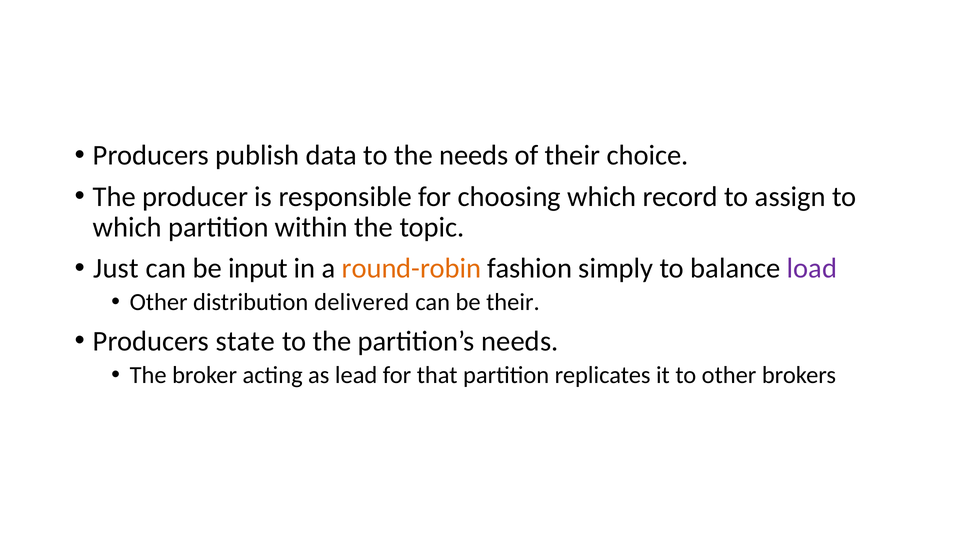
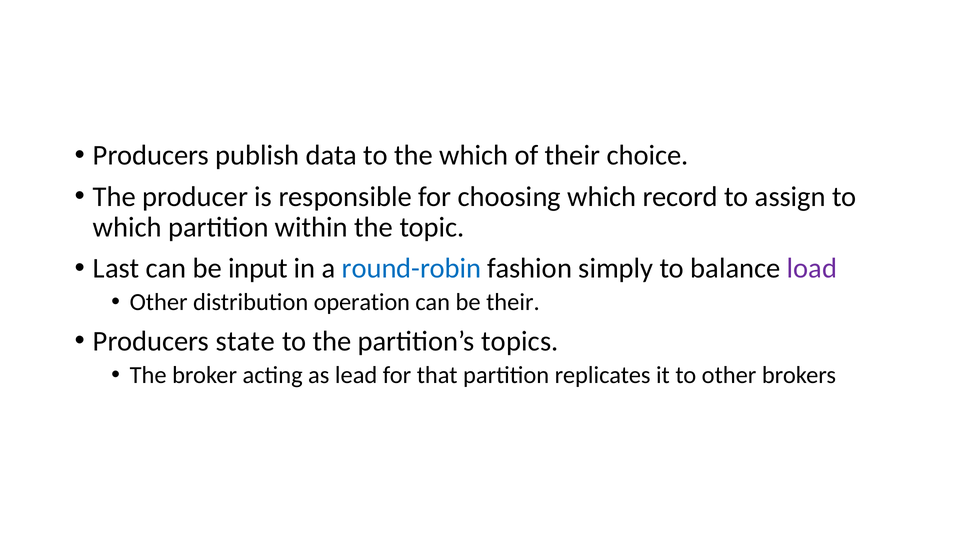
the needs: needs -> which
Just: Just -> Last
round-robin colour: orange -> blue
delivered: delivered -> operation
partition’s needs: needs -> topics
